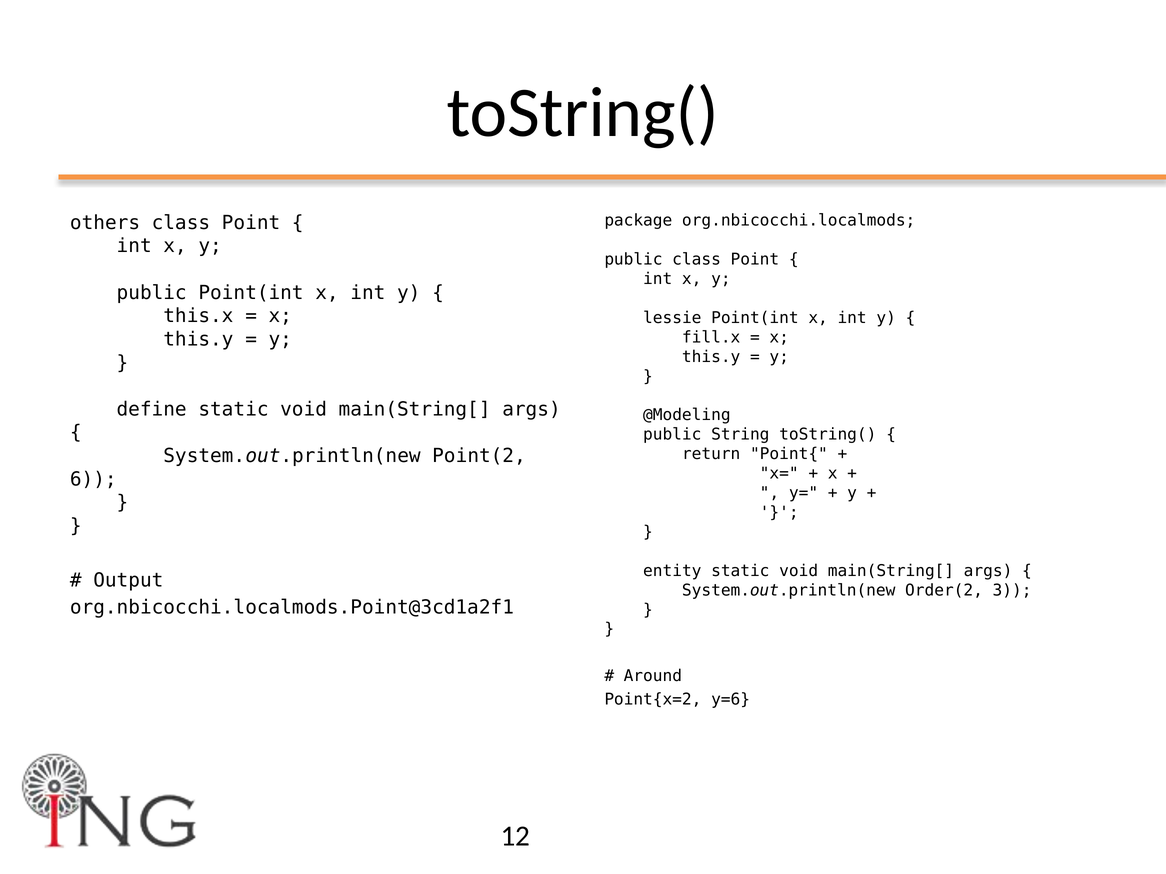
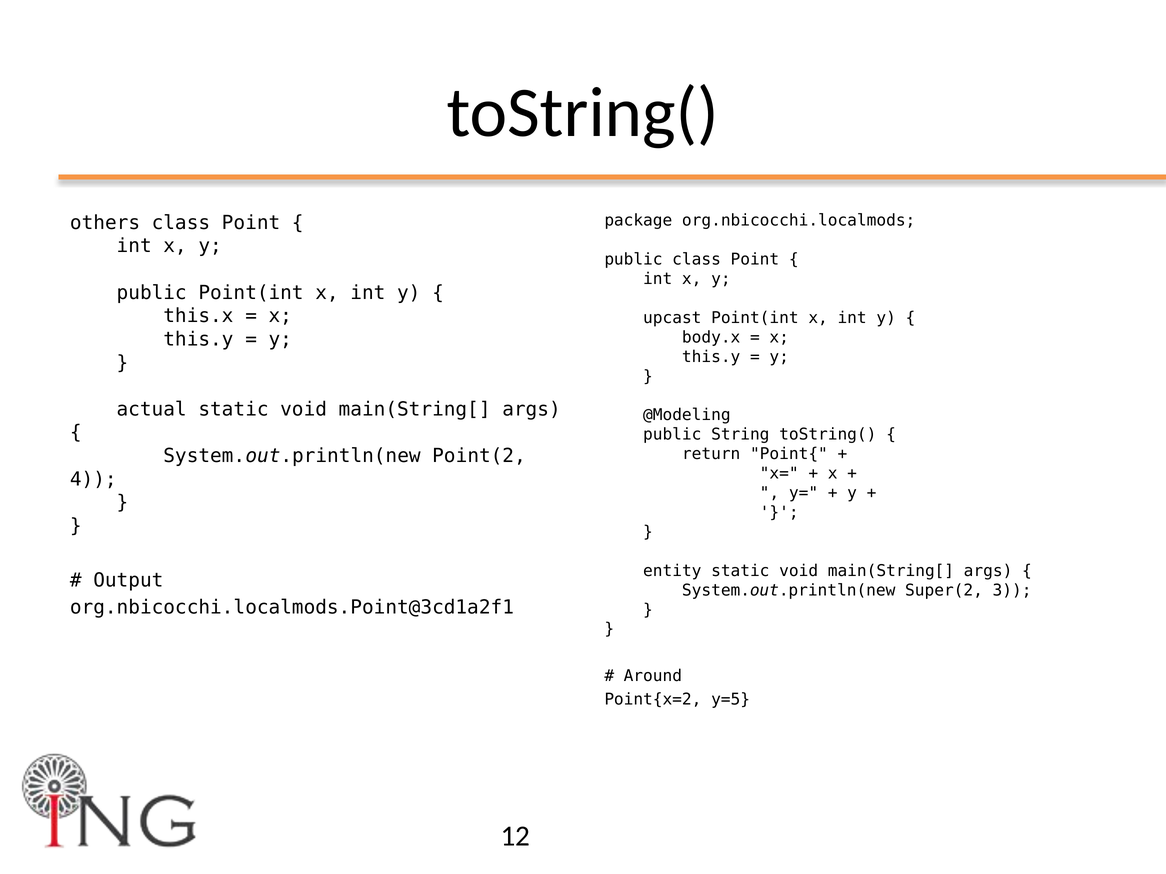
lessie: lessie -> upcast
fill.x: fill.x -> body.x
define: define -> actual
6: 6 -> 4
Order(2: Order(2 -> Super(2
y=6: y=6 -> y=5
